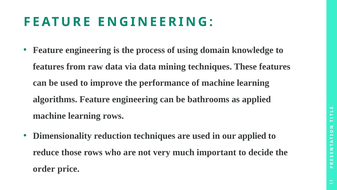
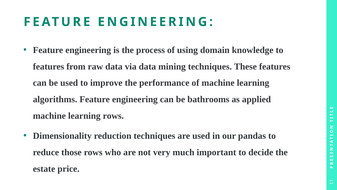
our applied: applied -> pandas
order: order -> estate
